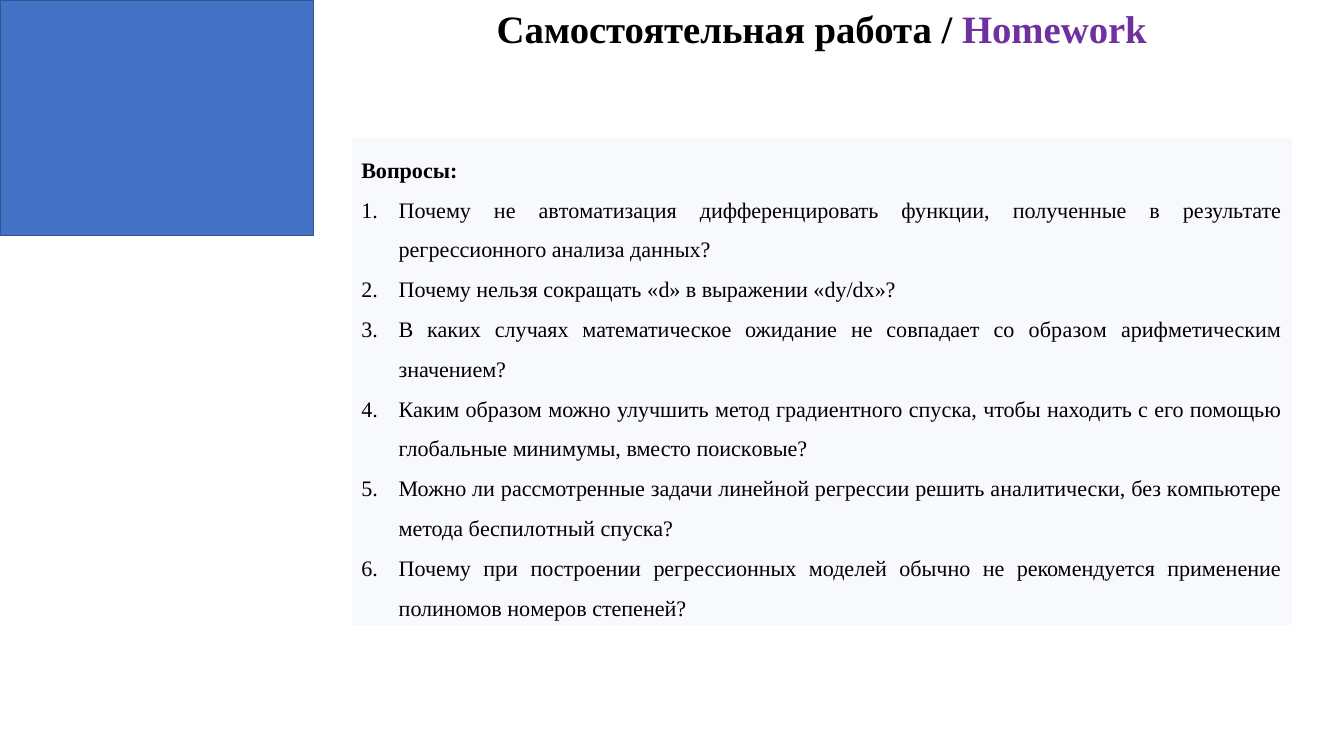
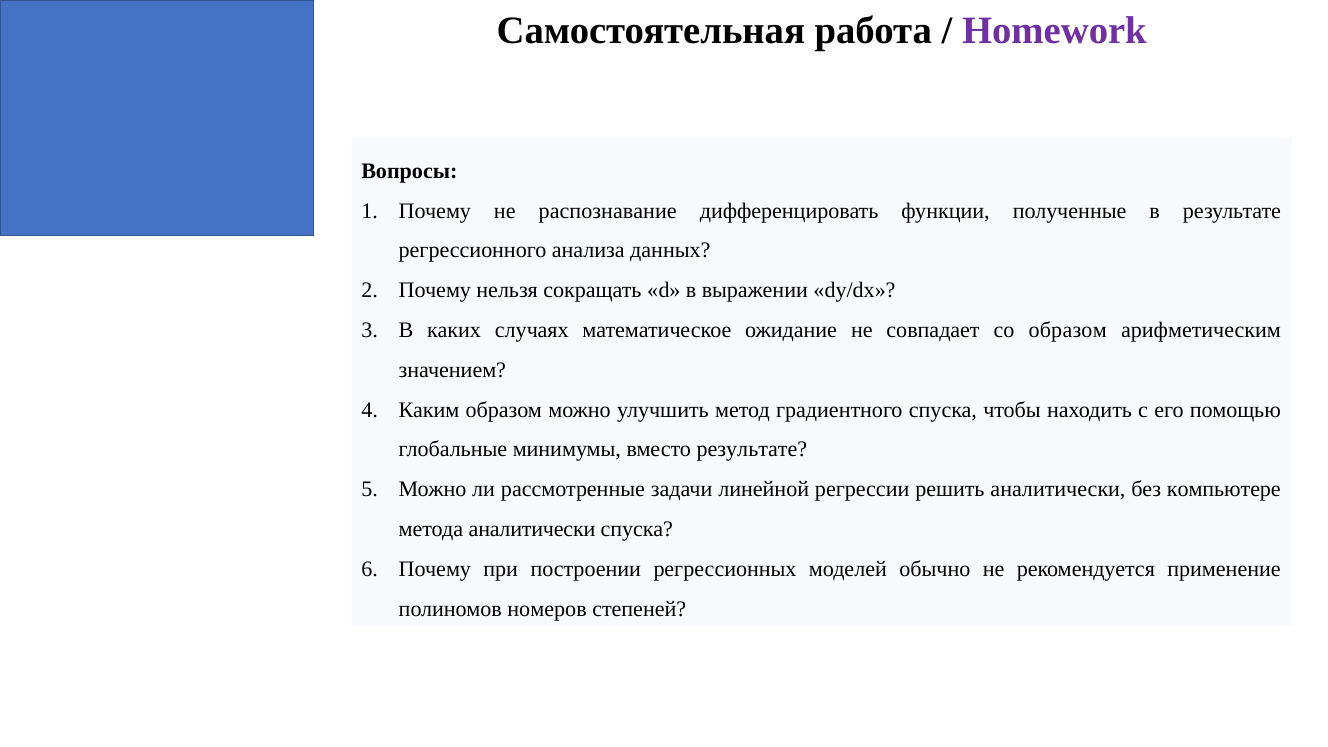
автоматизация: автоматизация -> распознавание
вместо поисковые: поисковые -> результате
метода беспилотный: беспилотный -> аналитически
